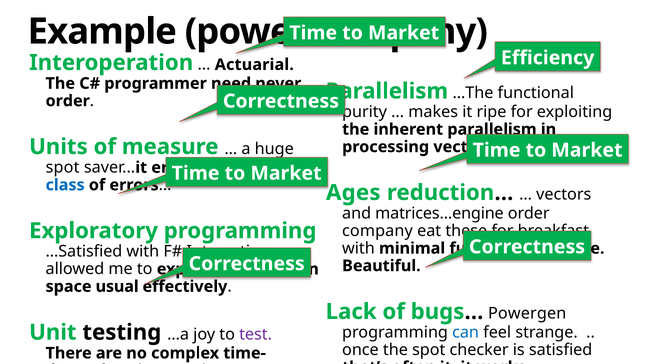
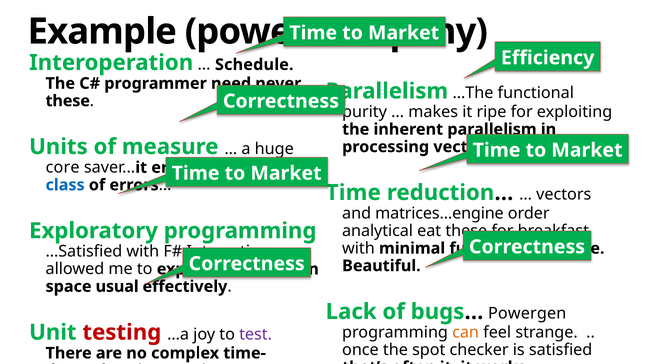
Actuarial: Actuarial -> Schedule
order at (68, 101): order -> these
spot at (63, 168): spot -> core
Ages at (353, 193): Ages -> Time
company at (377, 231): company -> analytical
can colour: blue -> orange
testing colour: black -> red
